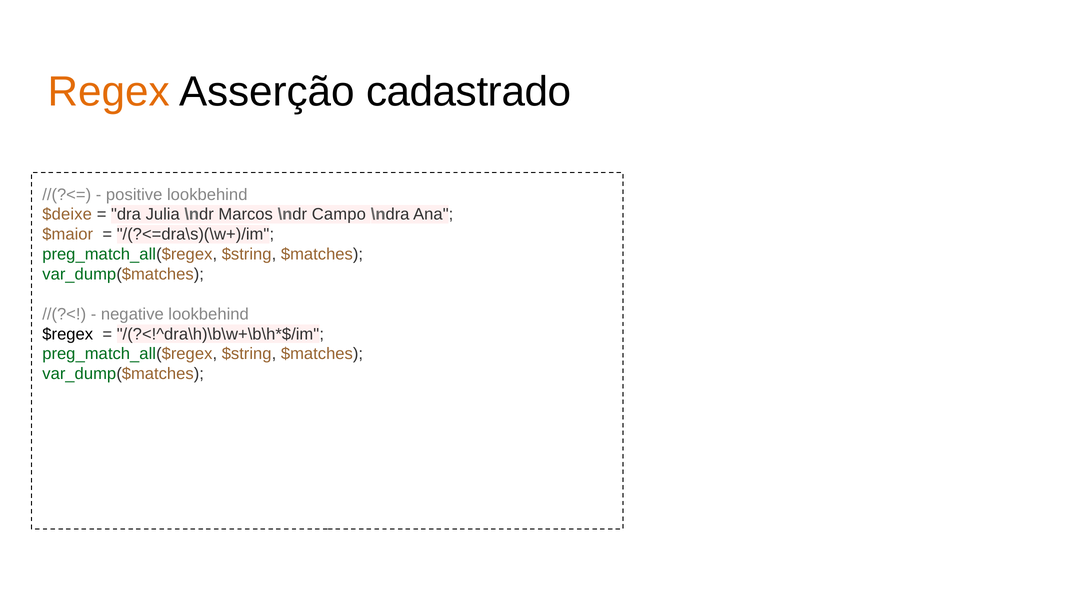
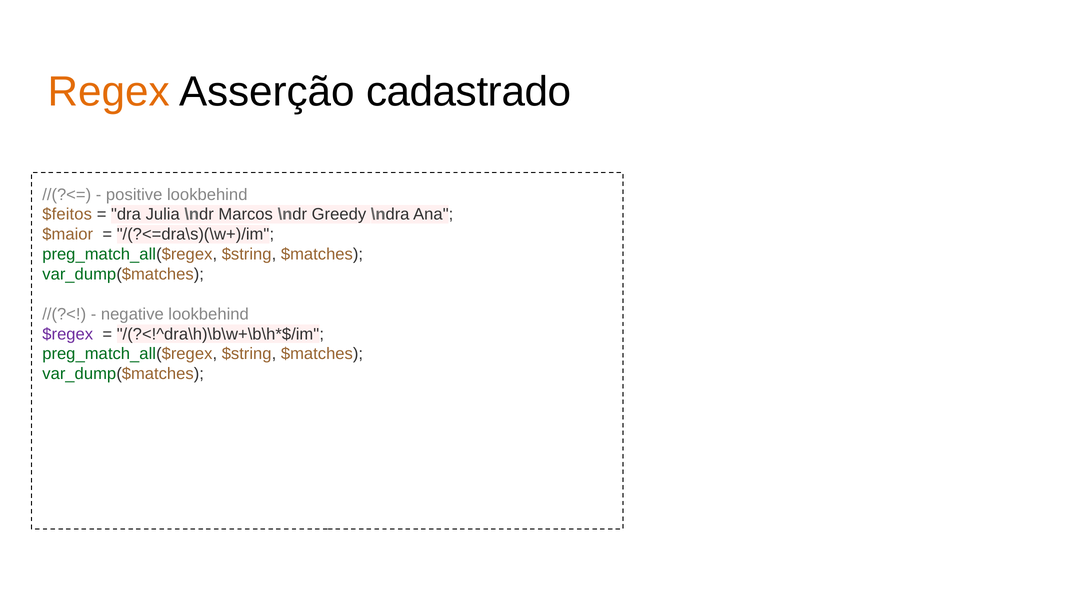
$deixe: $deixe -> $feitos
Campo: Campo -> Greedy
$regex colour: black -> purple
